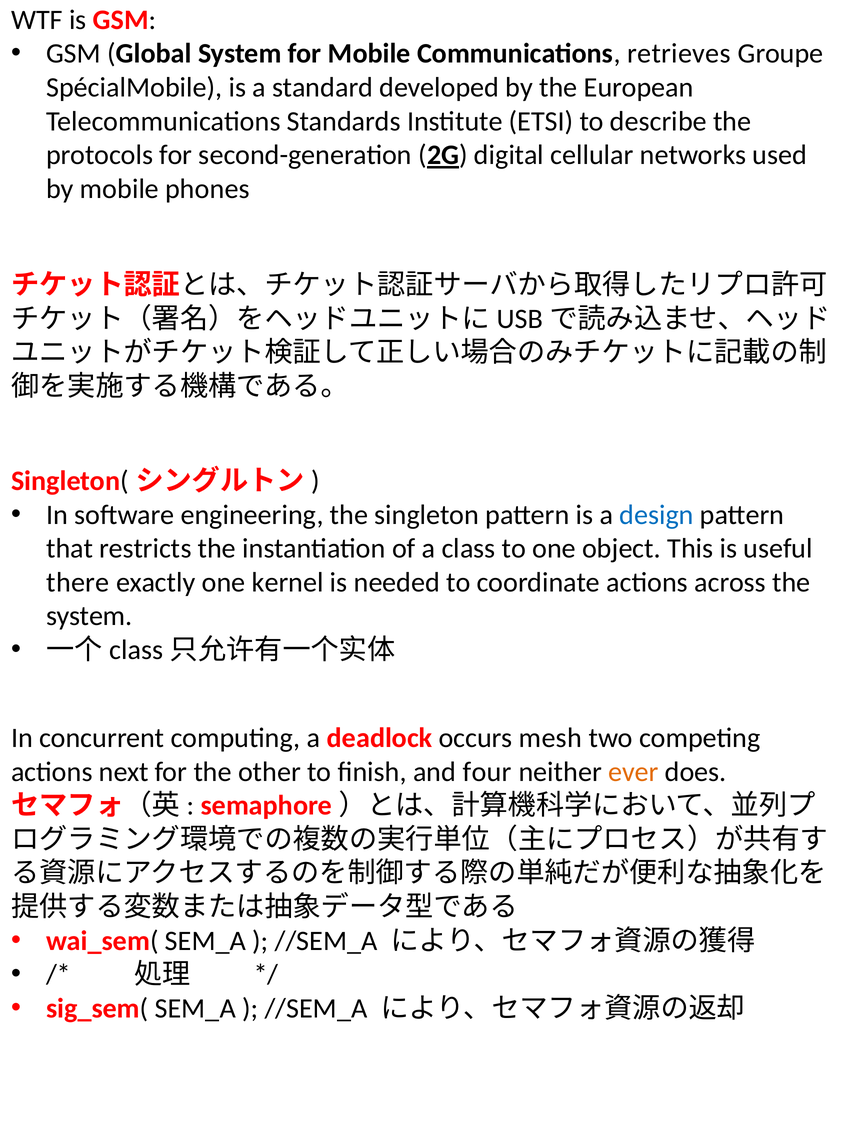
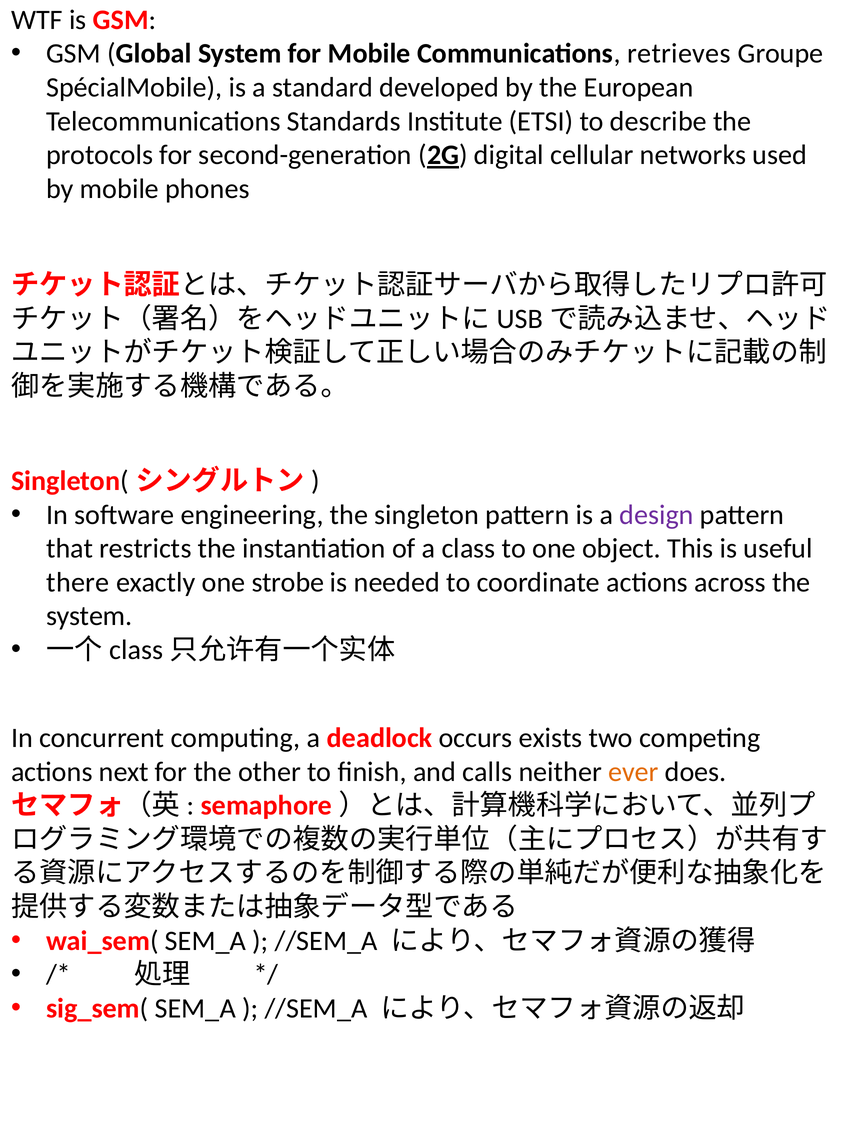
design colour: blue -> purple
kernel: kernel -> strobe
mesh: mesh -> exists
four: four -> calls
